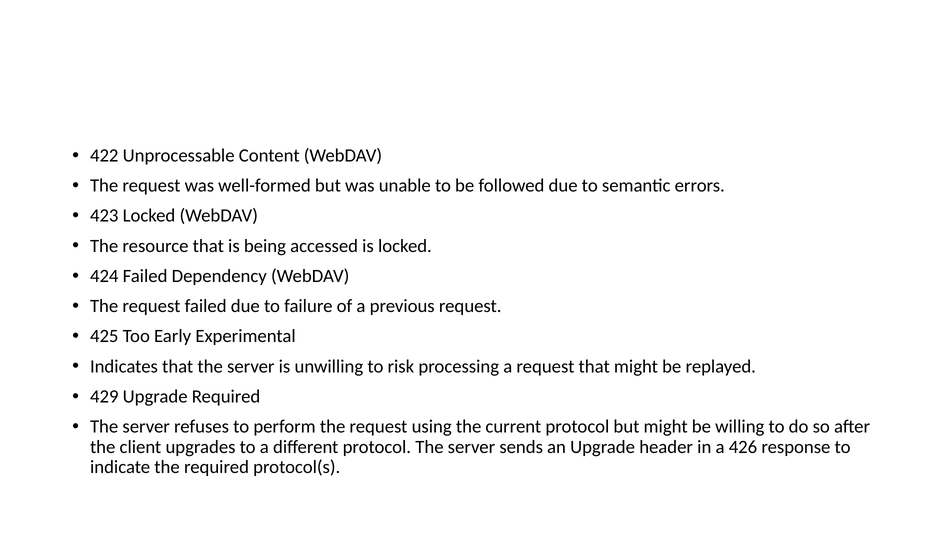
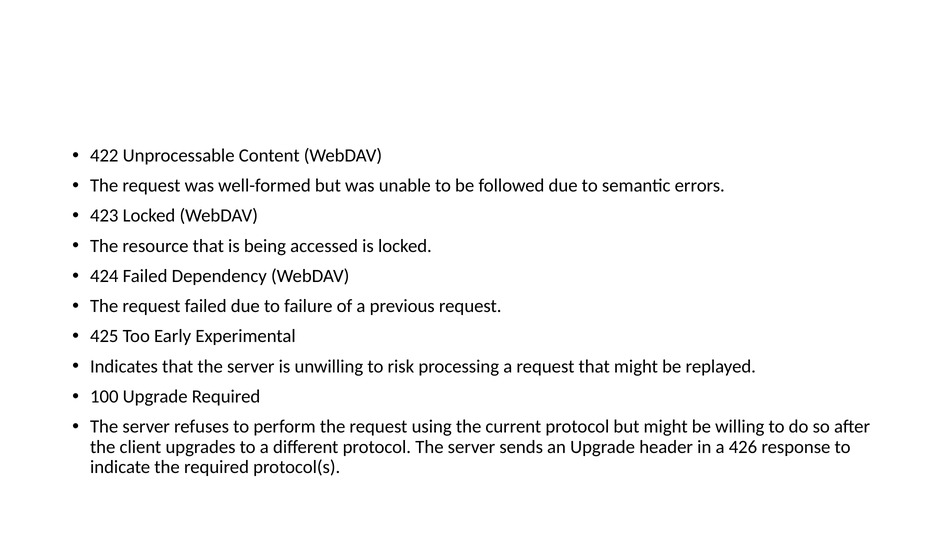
429: 429 -> 100
